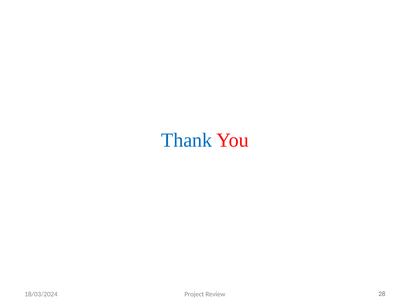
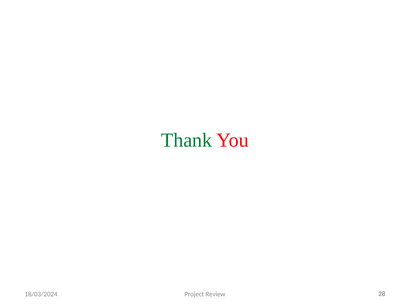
Thank colour: blue -> green
